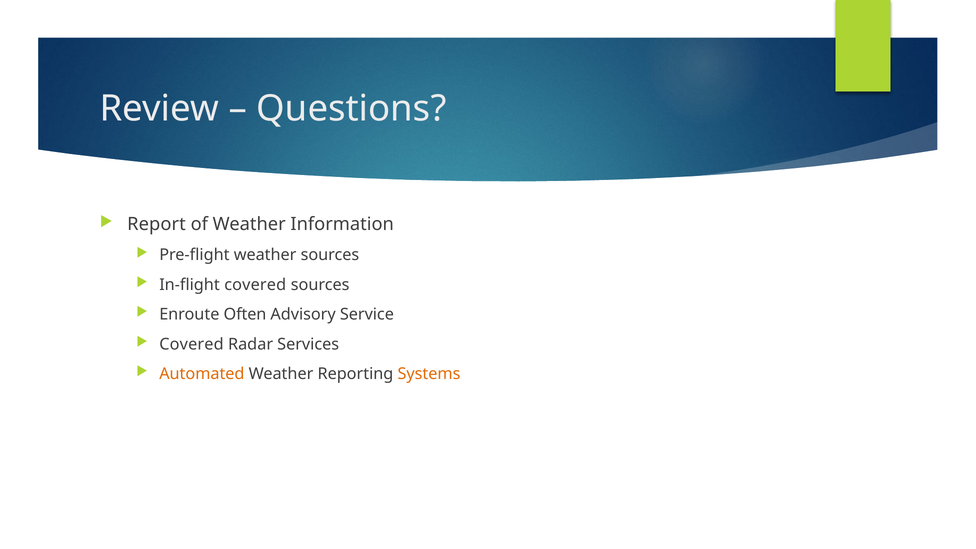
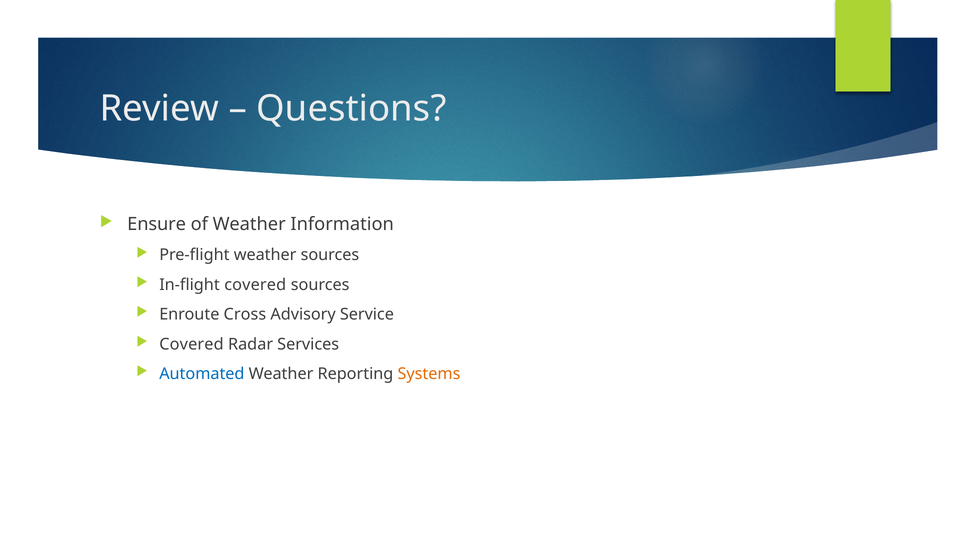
Report: Report -> Ensure
Often: Often -> Cross
Automated colour: orange -> blue
